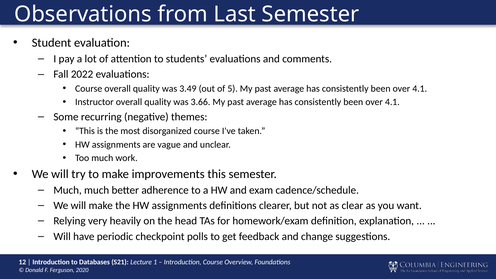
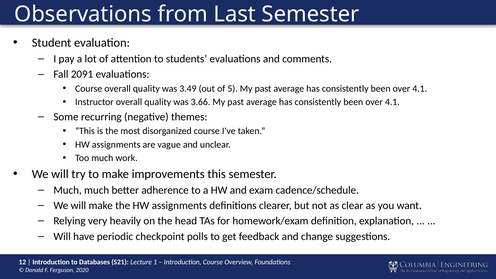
2022: 2022 -> 2091
